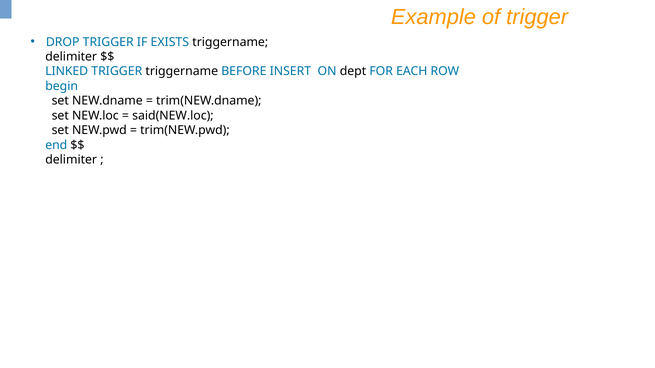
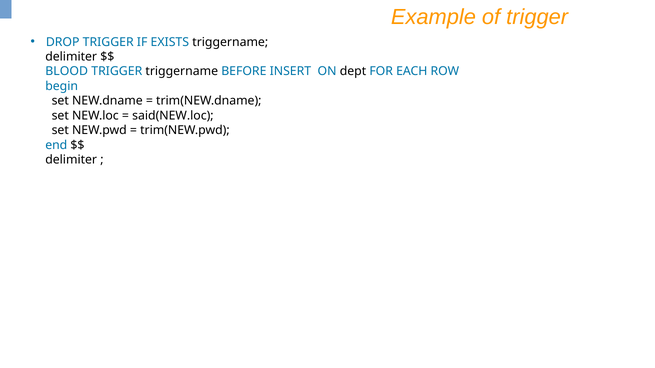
LINKED: LINKED -> BLOOD
